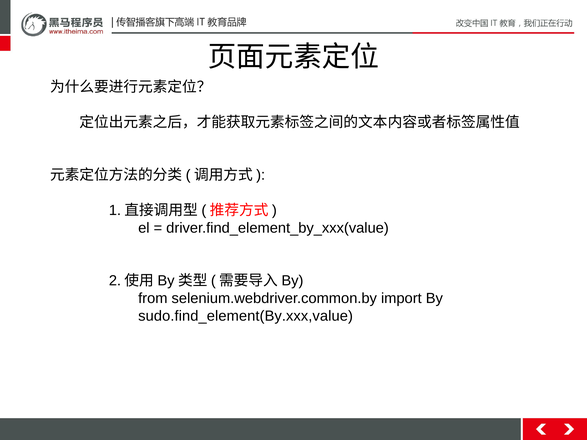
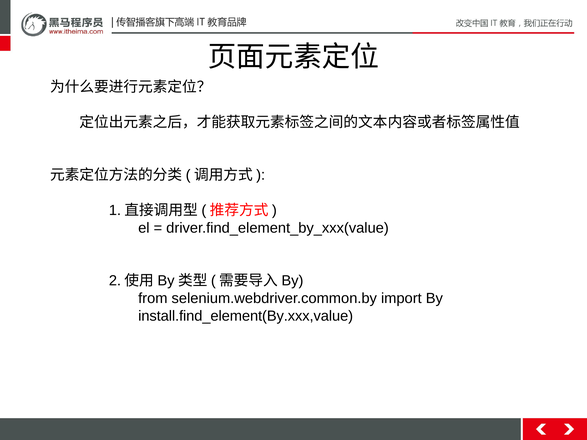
sudo.find_element(By.xxx,value: sudo.find_element(By.xxx,value -> install.find_element(By.xxx,value
